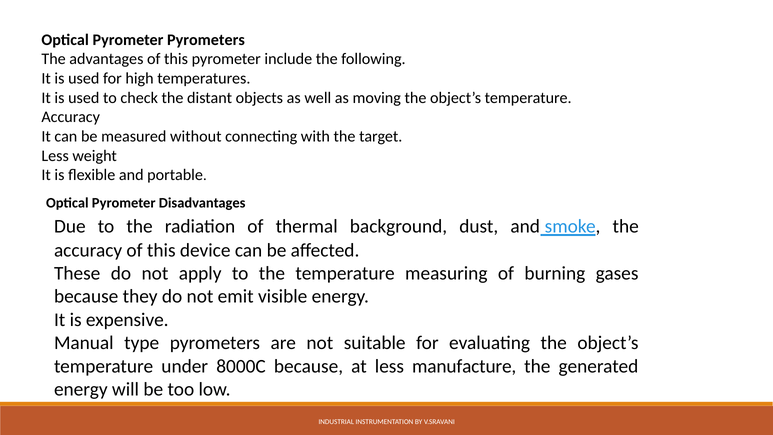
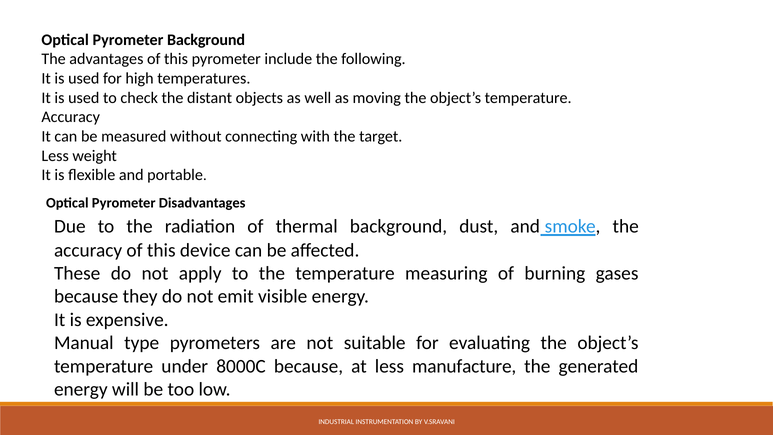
Pyrometer Pyrometers: Pyrometers -> Background
